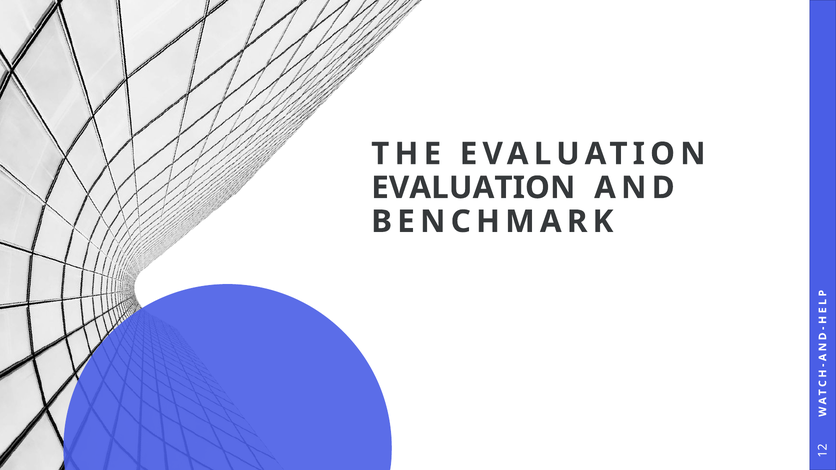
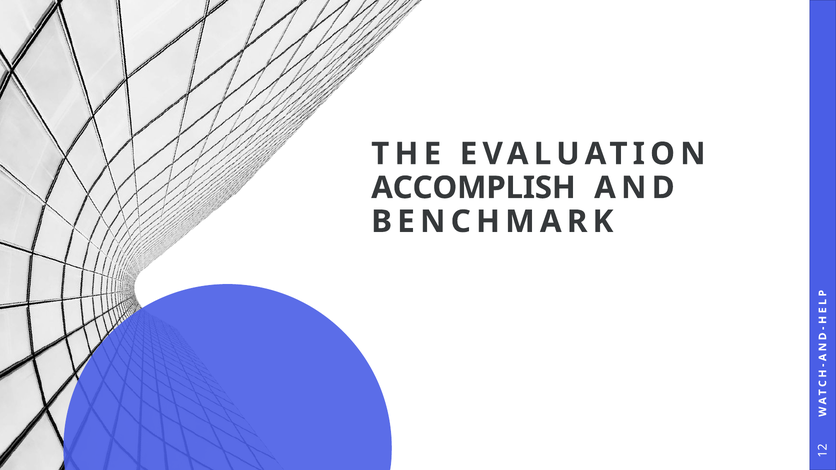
EVALUATION at (473, 188): EVALUATION -> ACCOMPLISH
